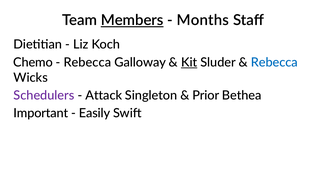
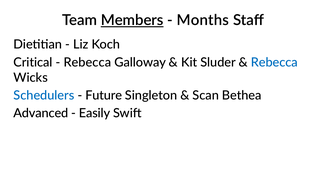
Chemo: Chemo -> Critical
Kit underline: present -> none
Schedulers colour: purple -> blue
Attack: Attack -> Future
Prior: Prior -> Scan
Important: Important -> Advanced
